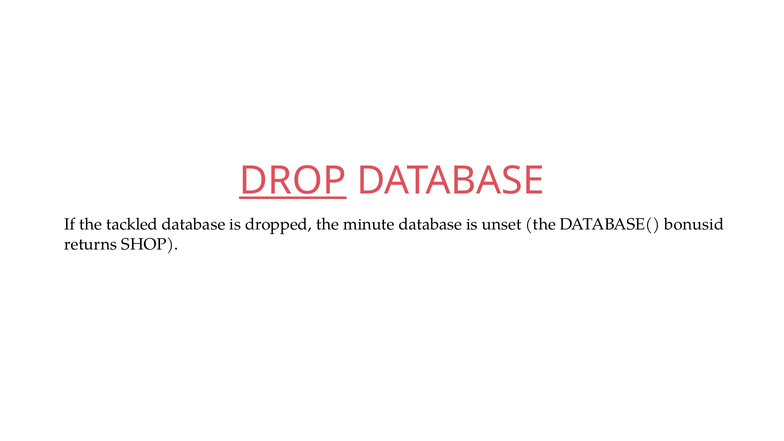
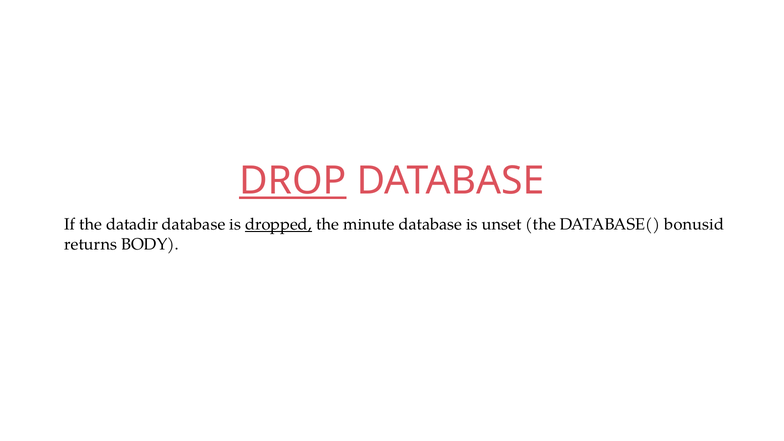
tackled: tackled -> datadir
dropped underline: none -> present
SHOP: SHOP -> BODY
